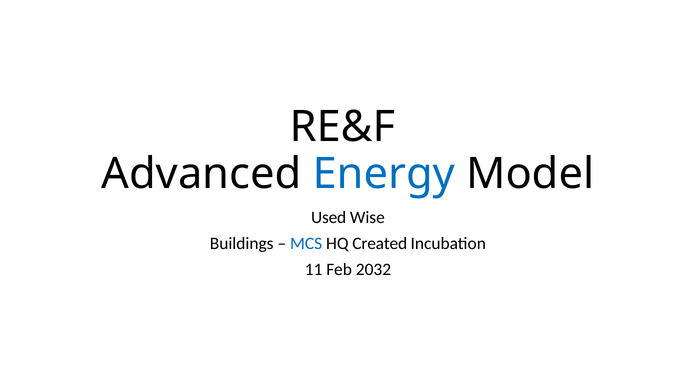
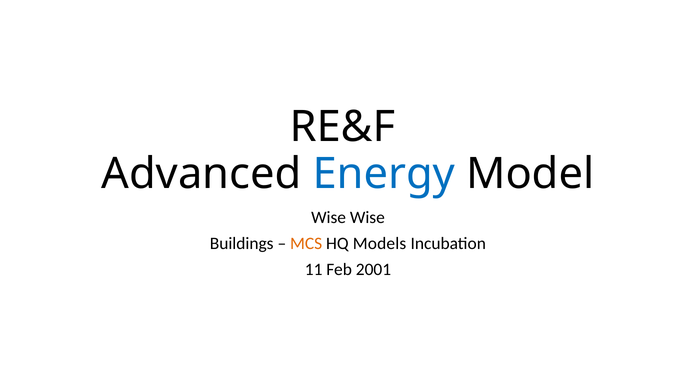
Used at (329, 218): Used -> Wise
MCS colour: blue -> orange
Created: Created -> Models
2032: 2032 -> 2001
